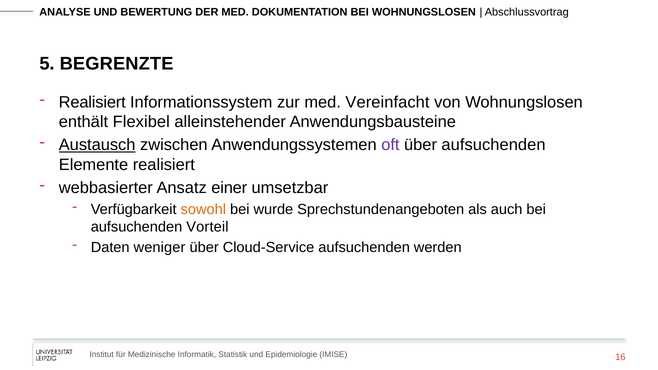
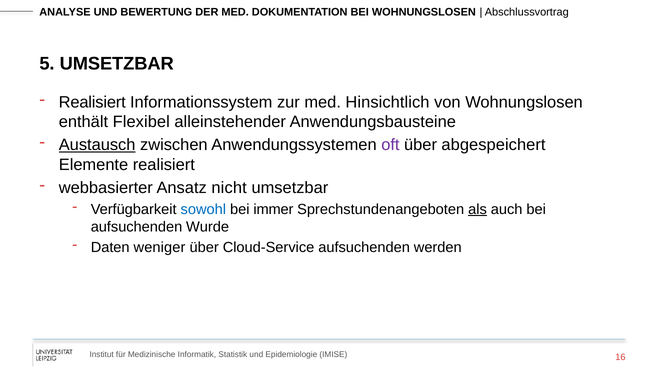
5 BEGRENZTE: BEGRENZTE -> UMSETZBAR
Vereinfacht: Vereinfacht -> Hinsichtlich
über aufsuchenden: aufsuchenden -> abgespeichert
einer: einer -> nicht
sowohl colour: orange -> blue
wurde: wurde -> immer
als underline: none -> present
Vorteil: Vorteil -> Wurde
